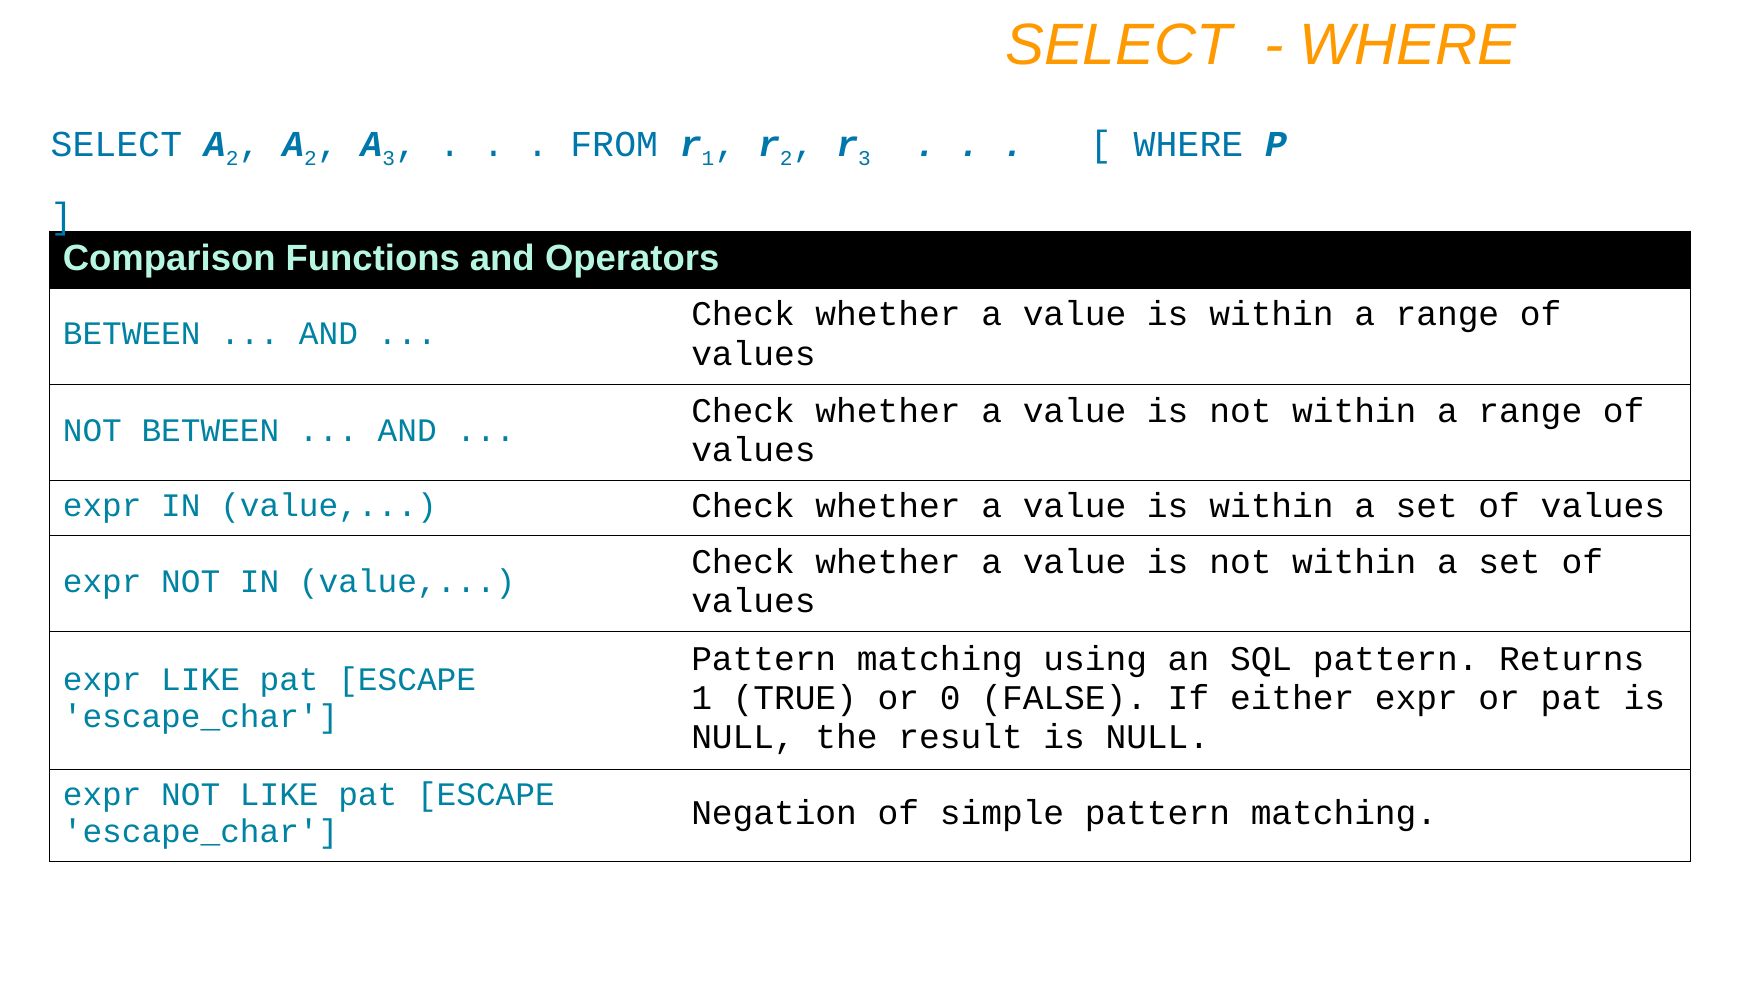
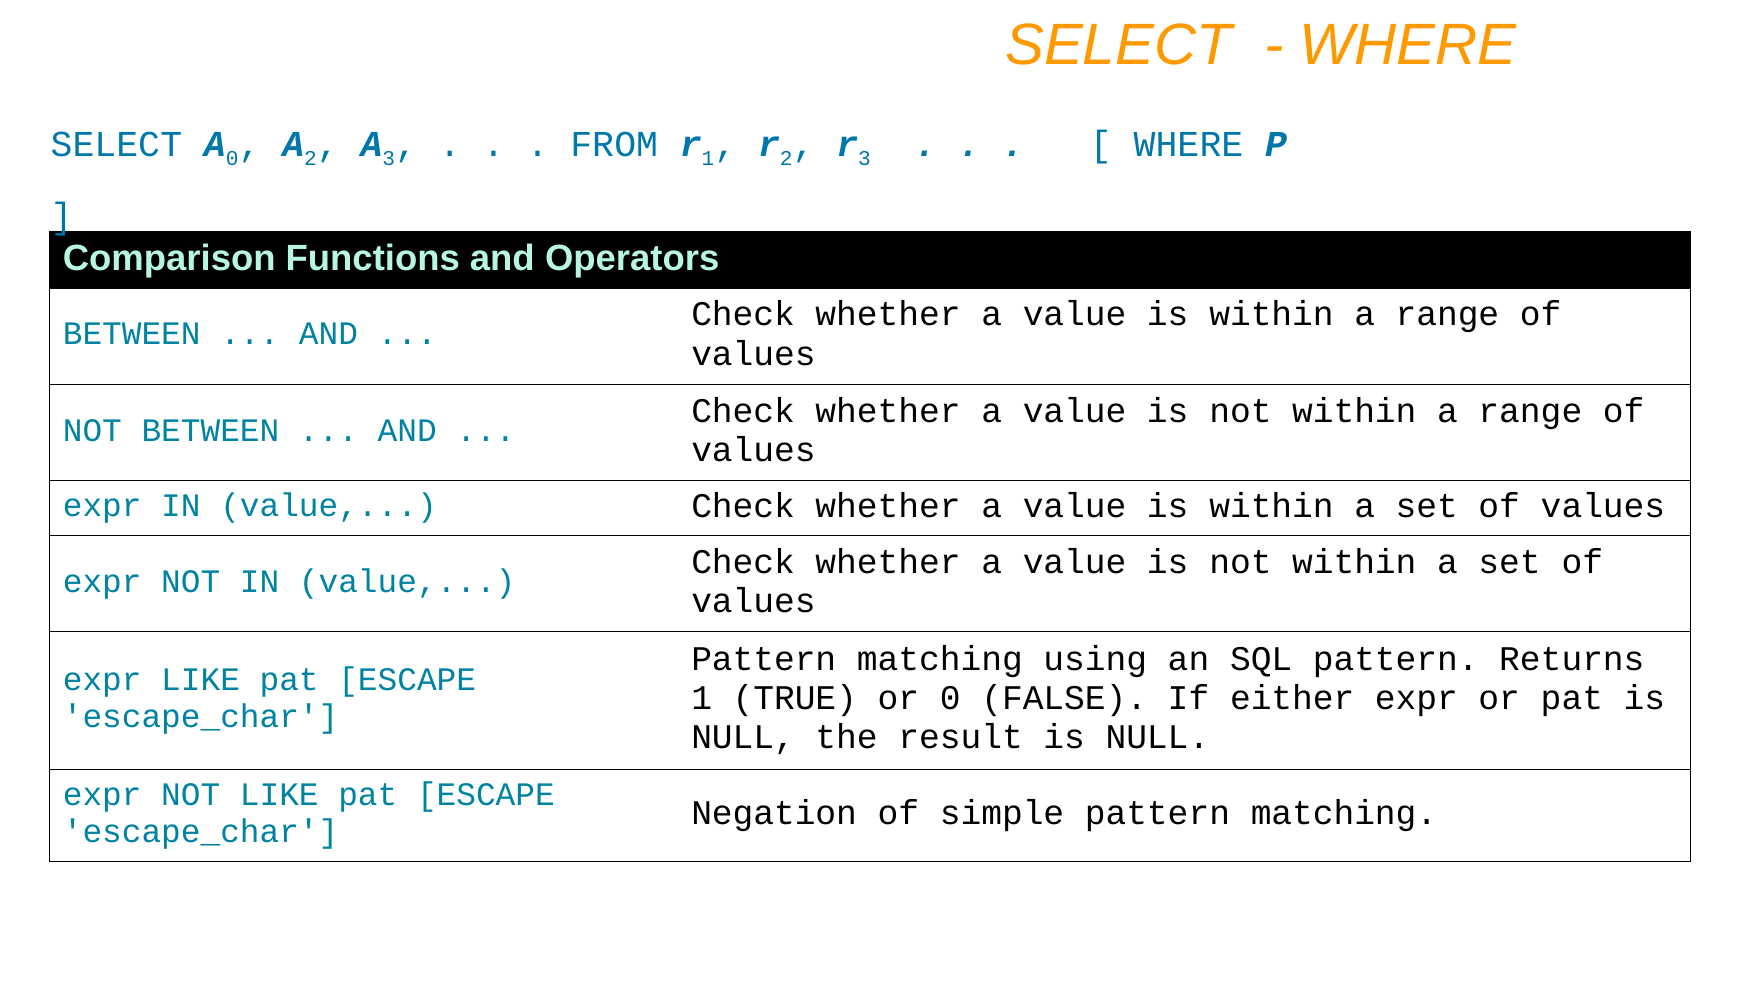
SELECT A 2: 2 -> 0
